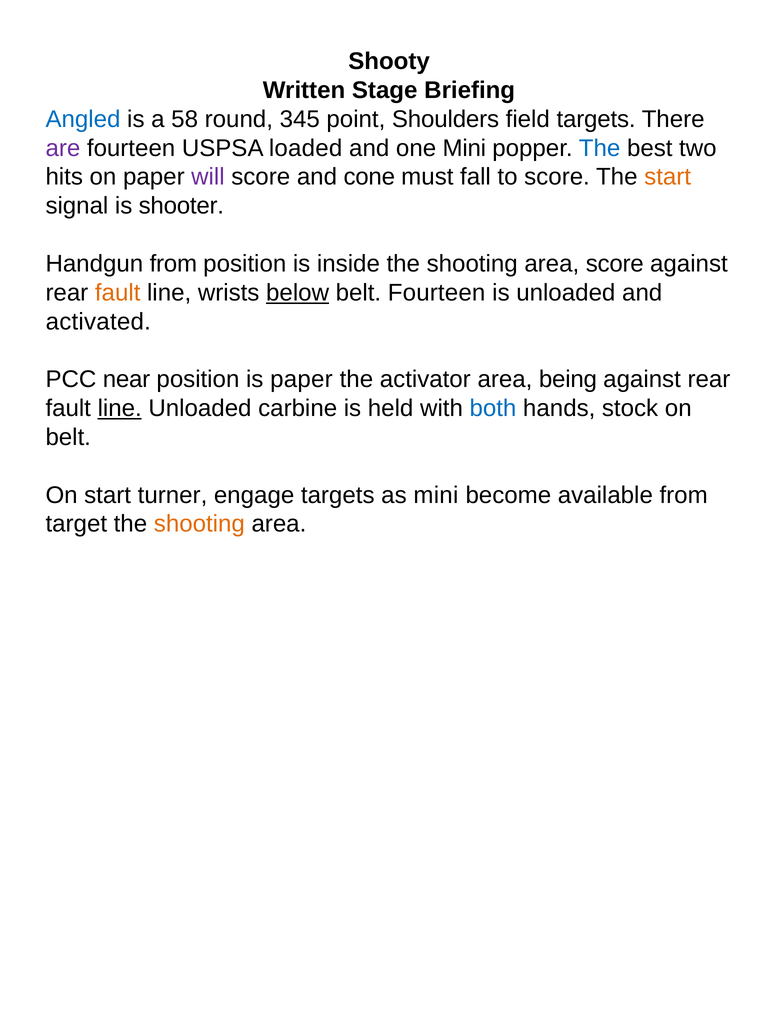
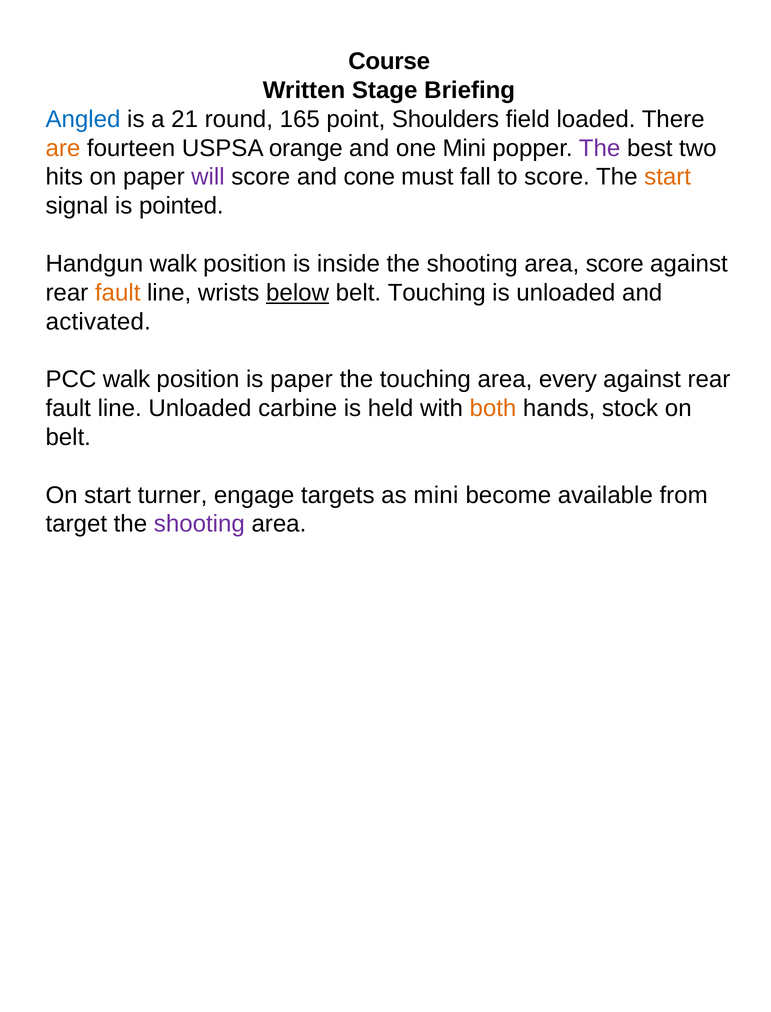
Shooty: Shooty -> Course
58: 58 -> 21
345: 345 -> 165
field targets: targets -> loaded
are colour: purple -> orange
loaded: loaded -> orange
The at (600, 148) colour: blue -> purple
shooter: shooter -> pointed
Handgun from: from -> walk
belt Fourteen: Fourteen -> Touching
PCC near: near -> walk
the activator: activator -> touching
being: being -> every
line at (120, 408) underline: present -> none
both colour: blue -> orange
shooting at (199, 524) colour: orange -> purple
